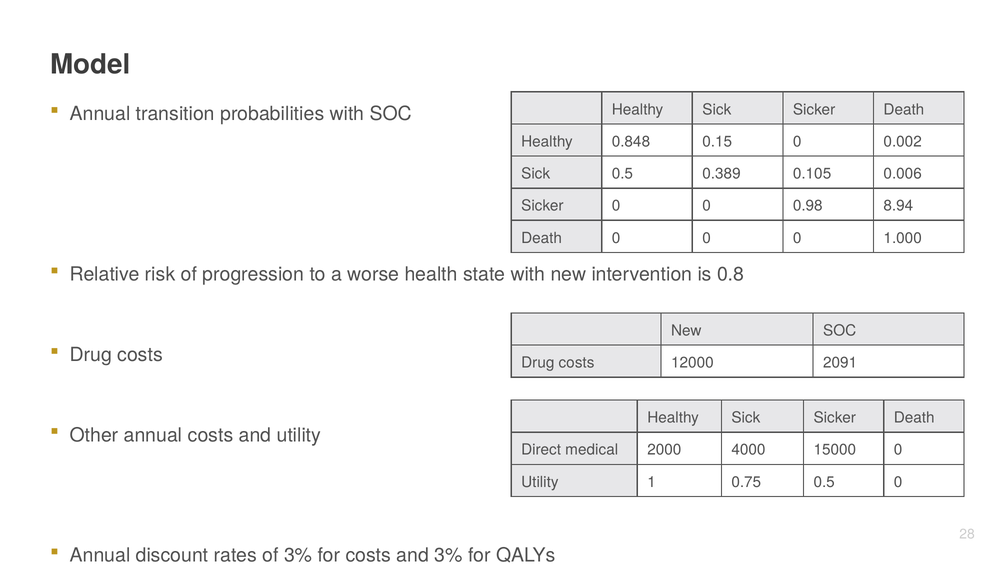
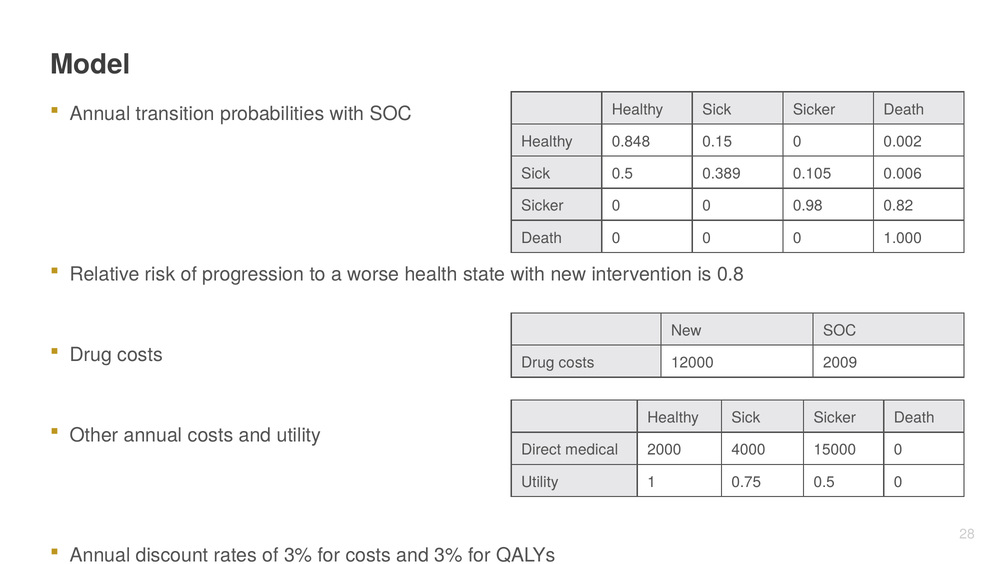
8.94: 8.94 -> 0.82
2091: 2091 -> 2009
